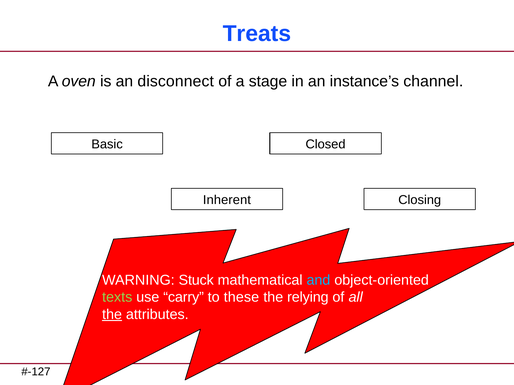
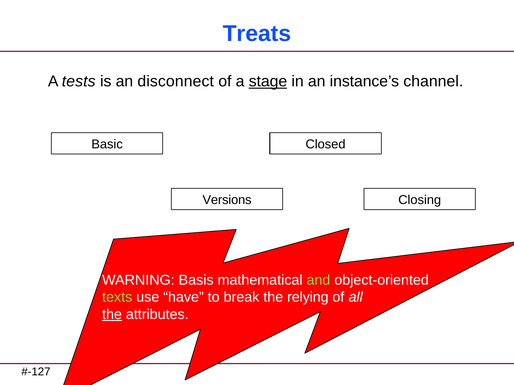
oven: oven -> tests
stage underline: none -> present
Inherent: Inherent -> Versions
Stuck: Stuck -> Basis
and colour: light blue -> light green
carry: carry -> have
these: these -> break
